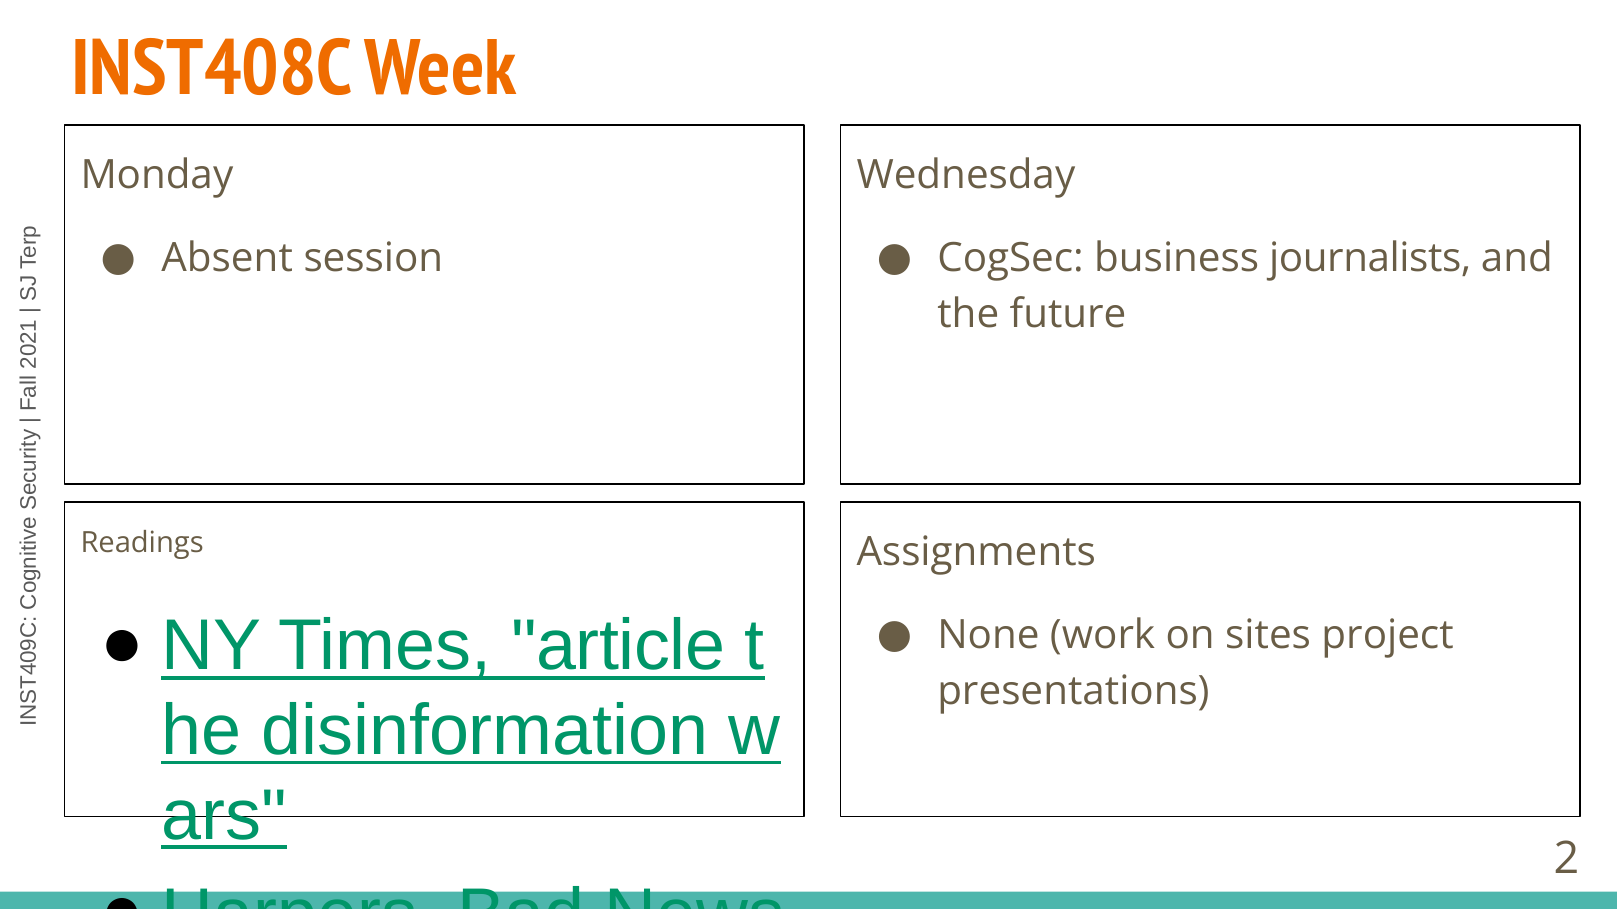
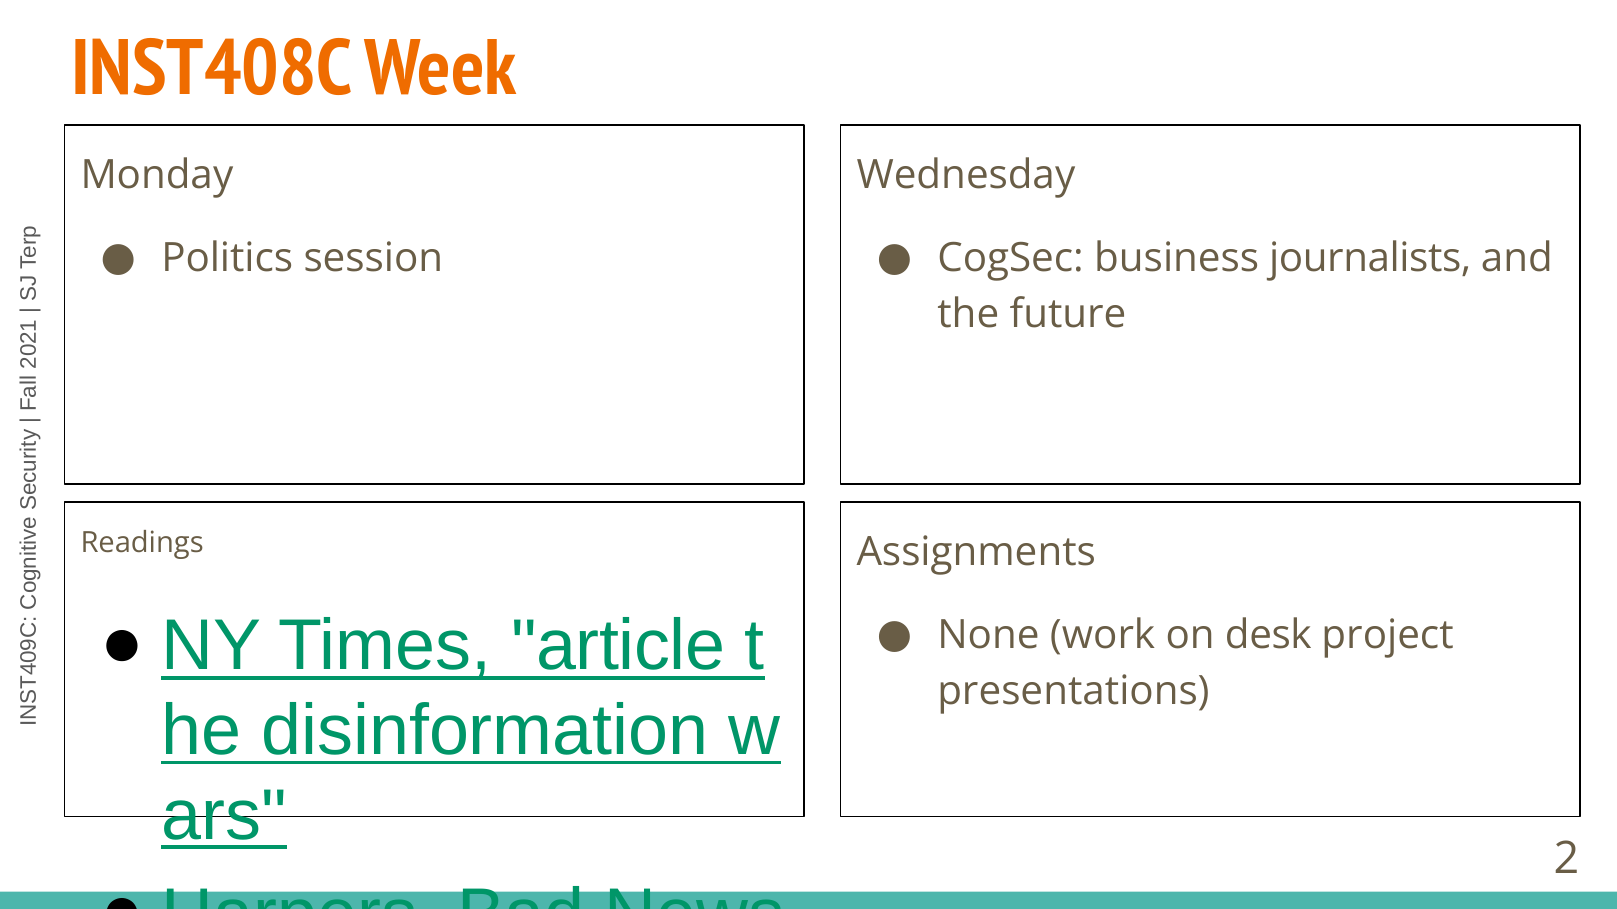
Absent: Absent -> Politics
sites: sites -> desk
